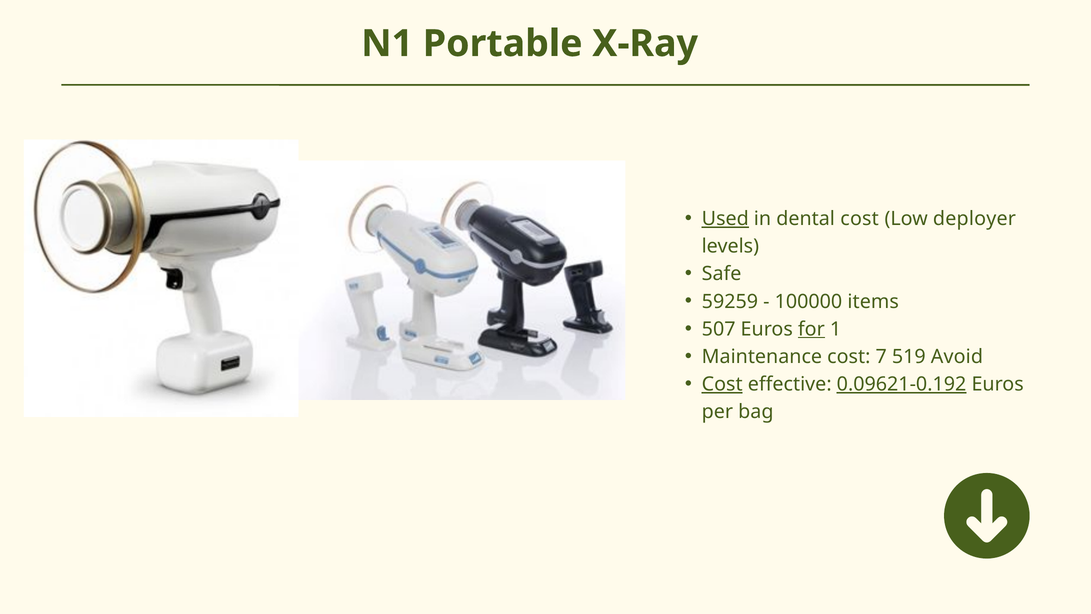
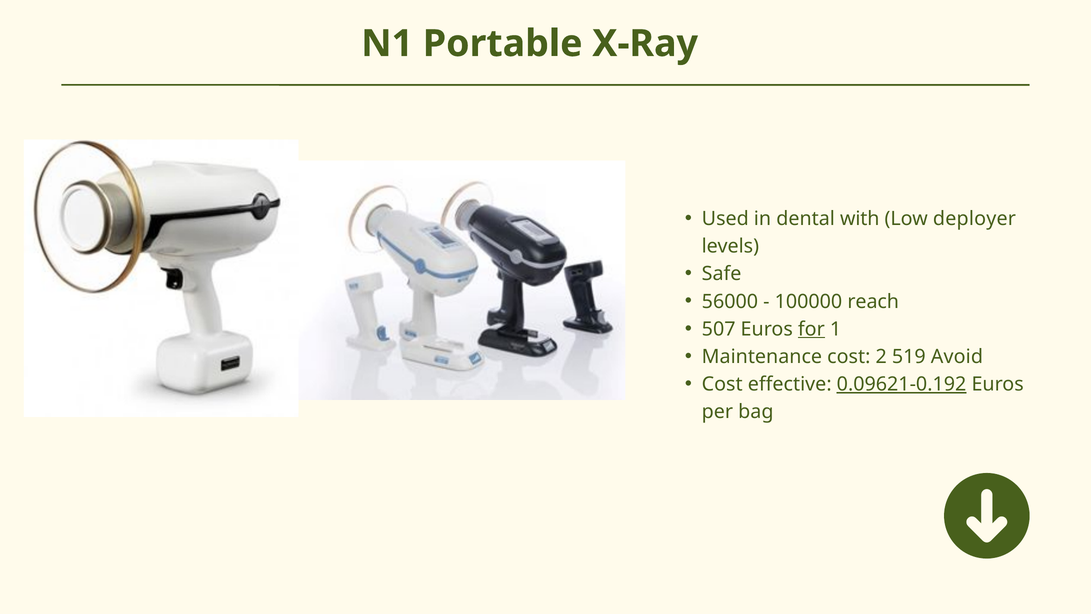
Used underline: present -> none
dental cost: cost -> with
59259: 59259 -> 56000
items: items -> reach
7: 7 -> 2
Cost at (722, 384) underline: present -> none
